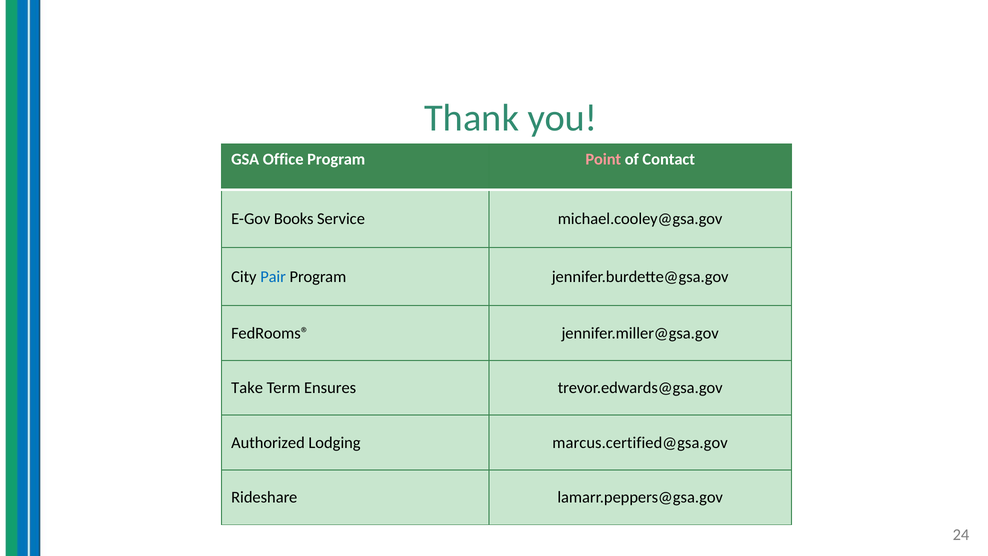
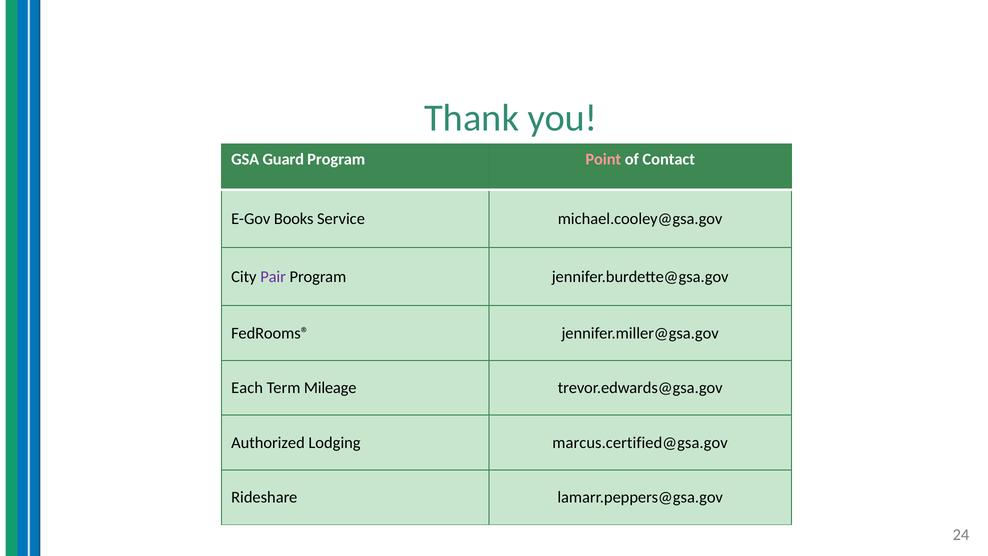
Office: Office -> Guard
Pair colour: blue -> purple
Take: Take -> Each
Ensures: Ensures -> Mileage
